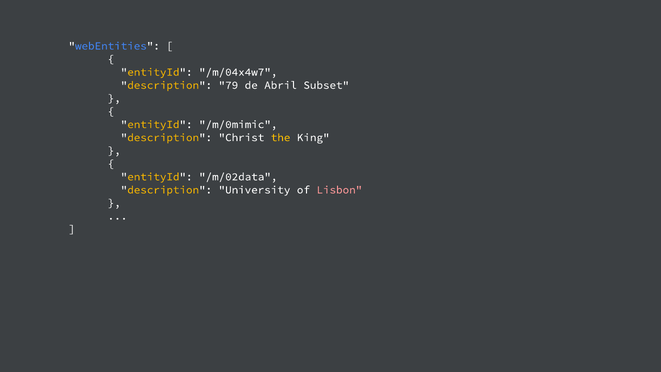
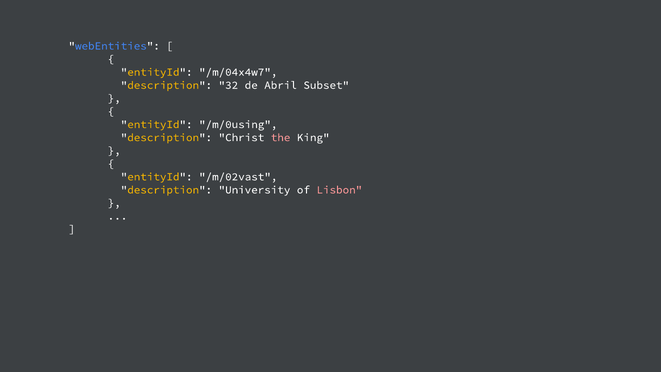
79: 79 -> 32
/m/0mimic: /m/0mimic -> /m/0using
the colour: yellow -> pink
/m/02data: /m/02data -> /m/02vast
